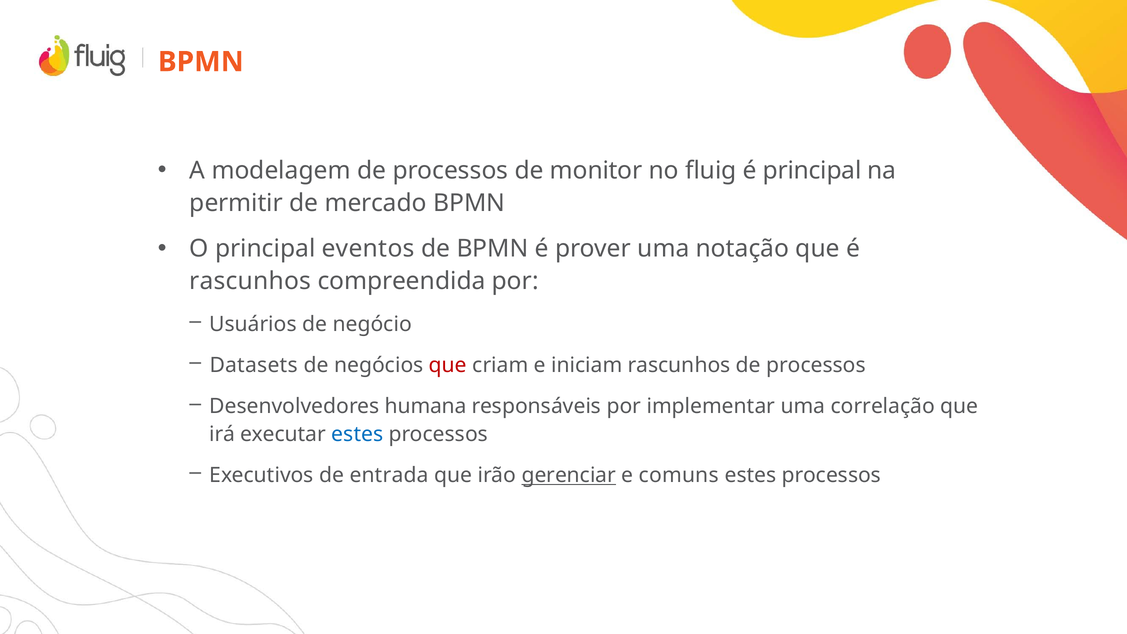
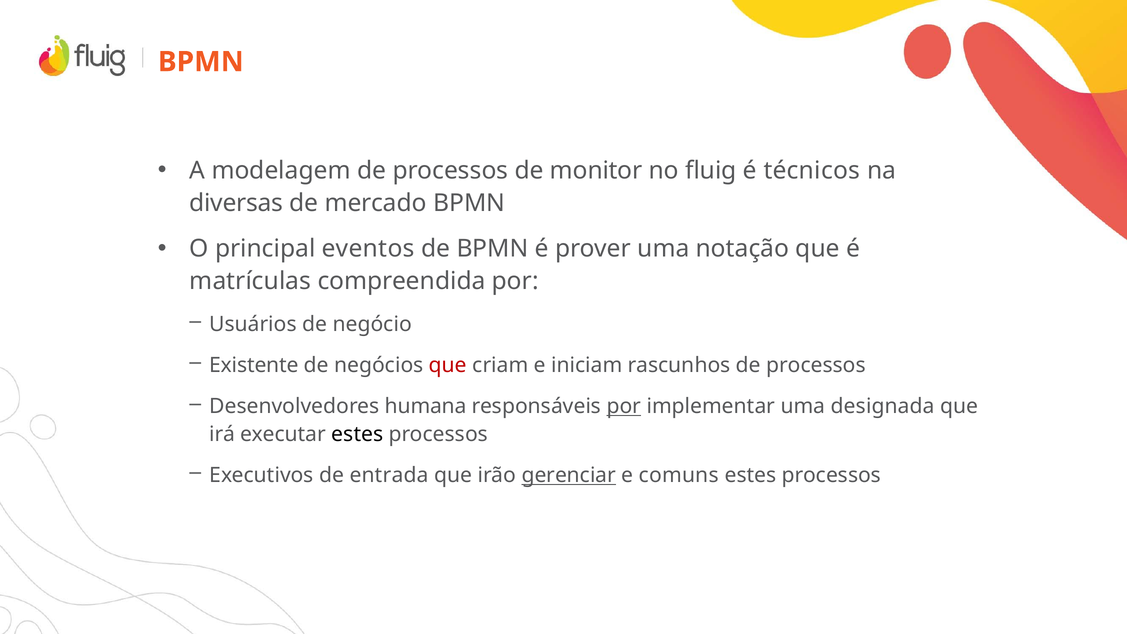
é principal: principal -> técnicos
permitir: permitir -> diversas
rascunhos at (250, 281): rascunhos -> matrículas
Datasets: Datasets -> Existente
por at (624, 407) underline: none -> present
correlação: correlação -> designada
estes at (357, 434) colour: blue -> black
